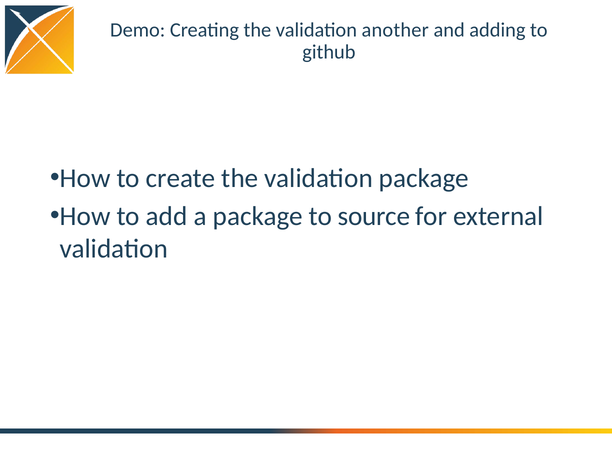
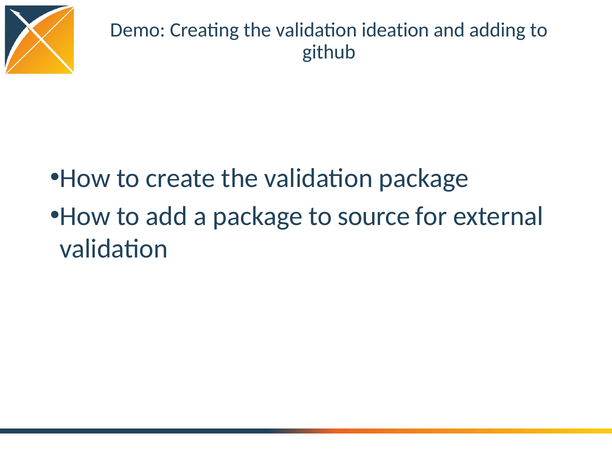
another: another -> ideation
